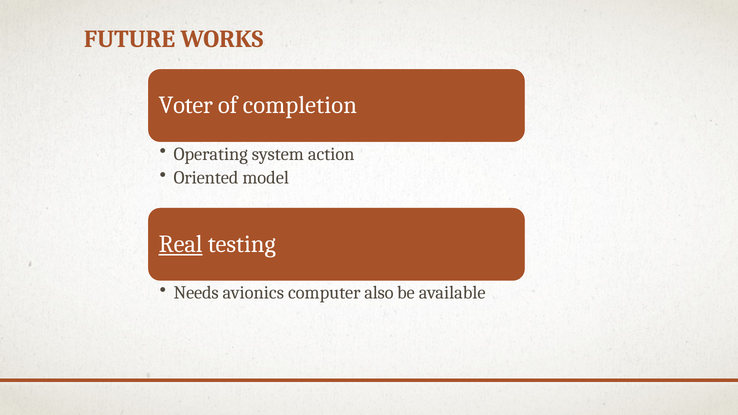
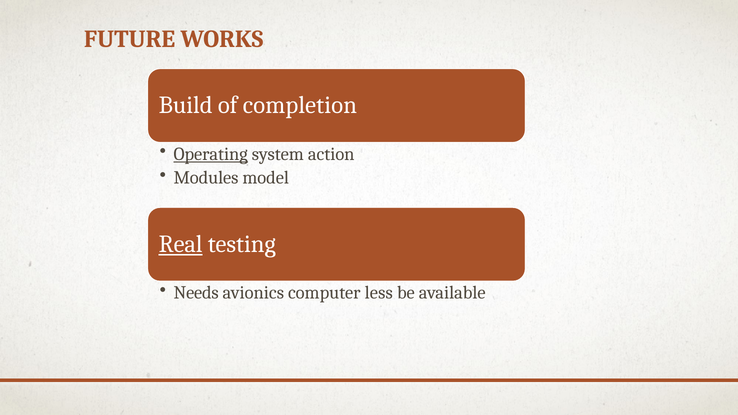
Voter: Voter -> Build
Operating underline: none -> present
Oriented: Oriented -> Modules
also: also -> less
